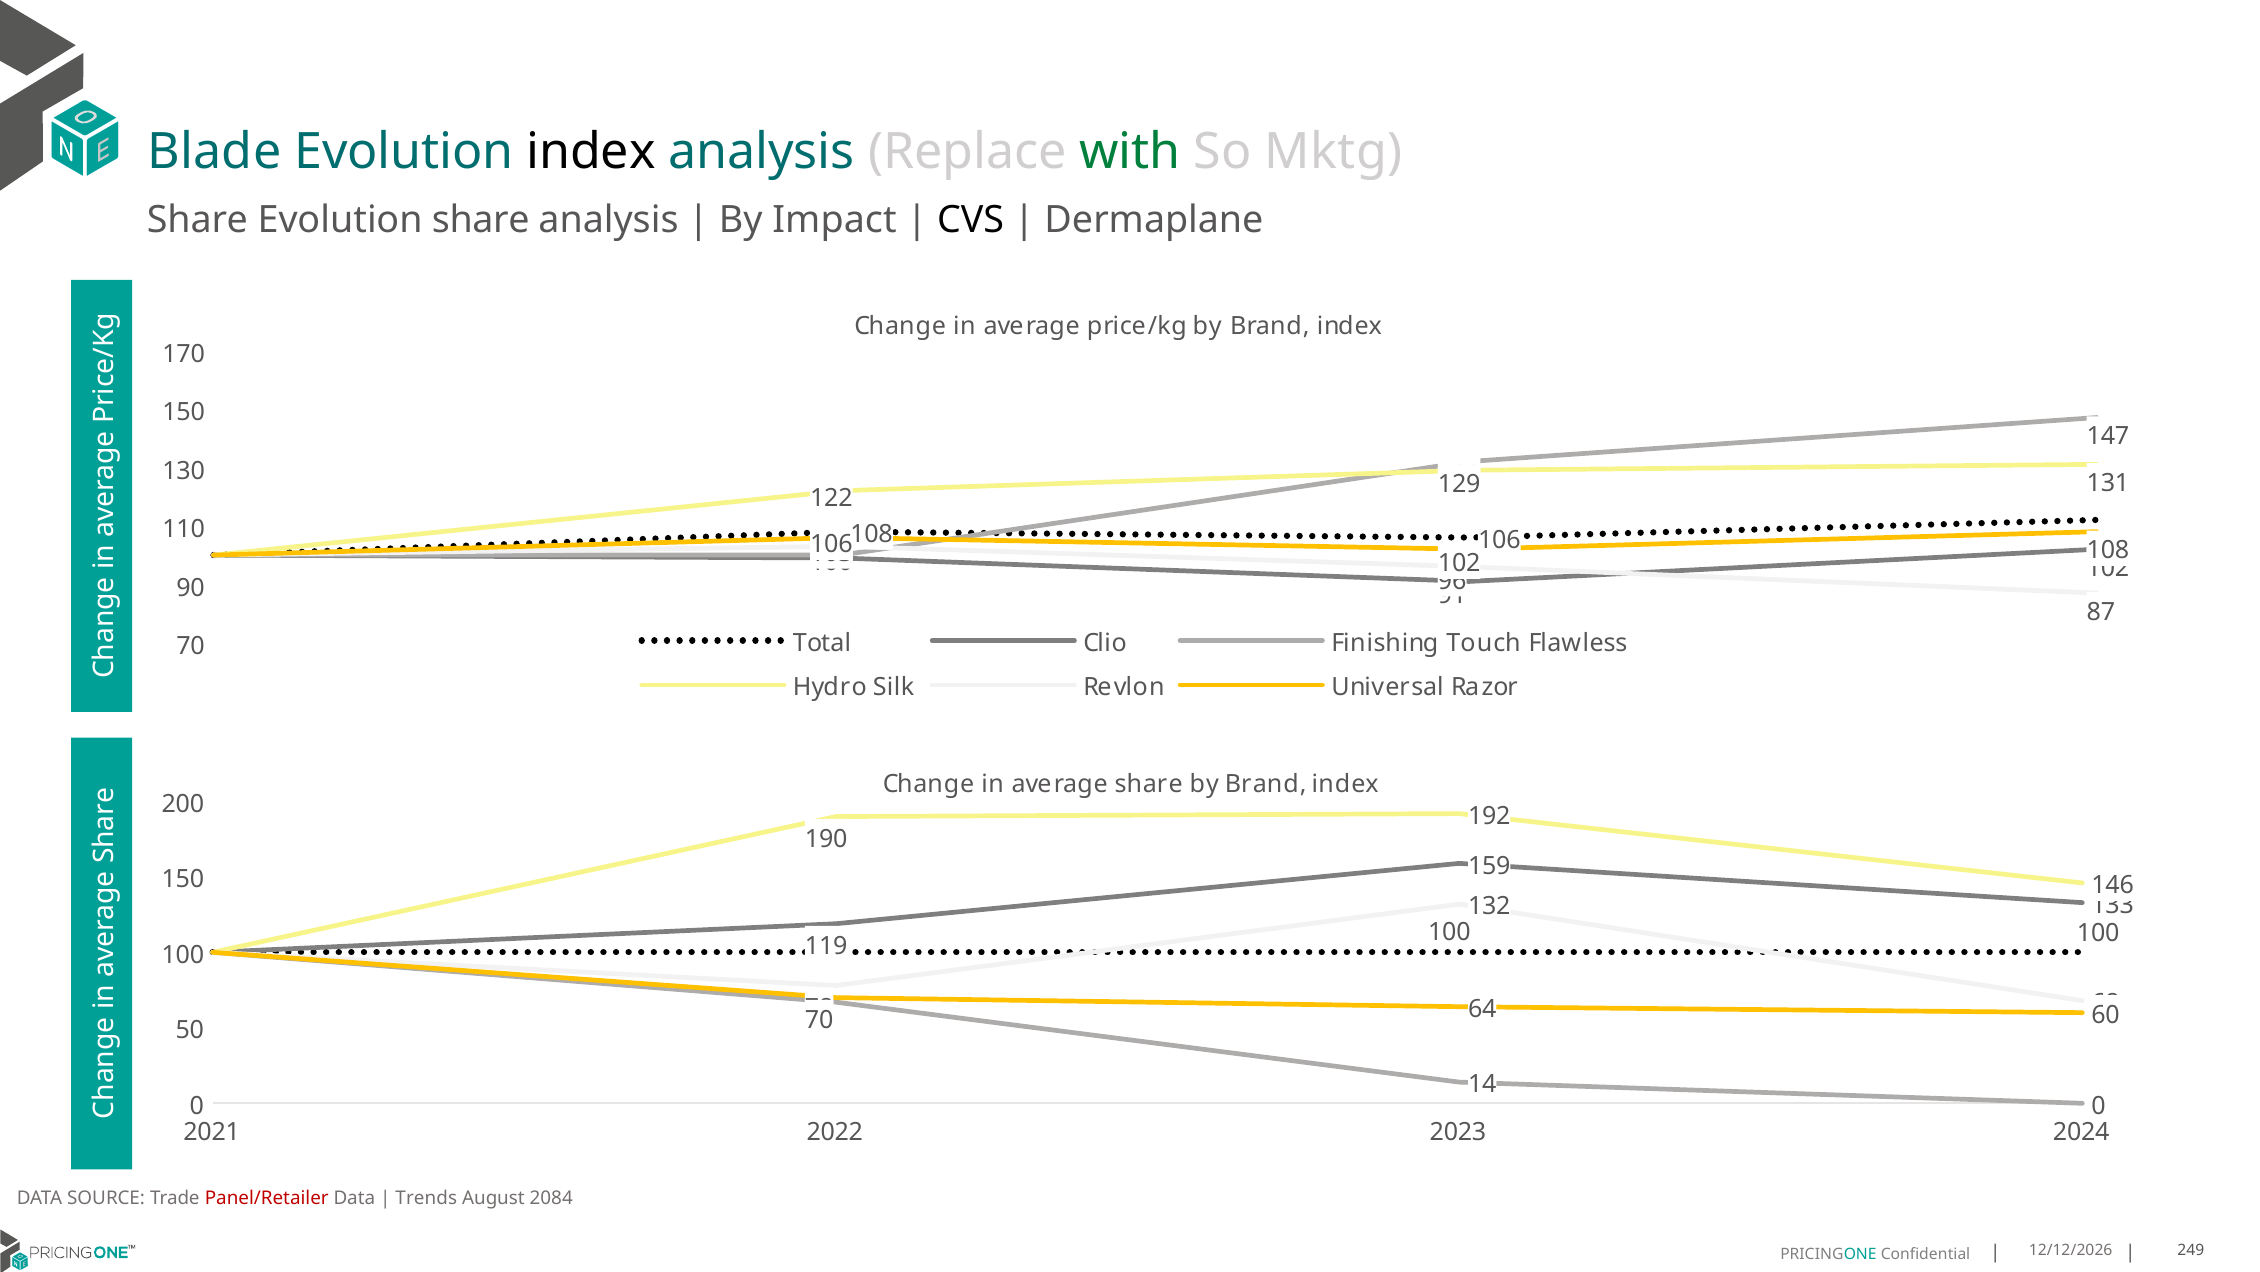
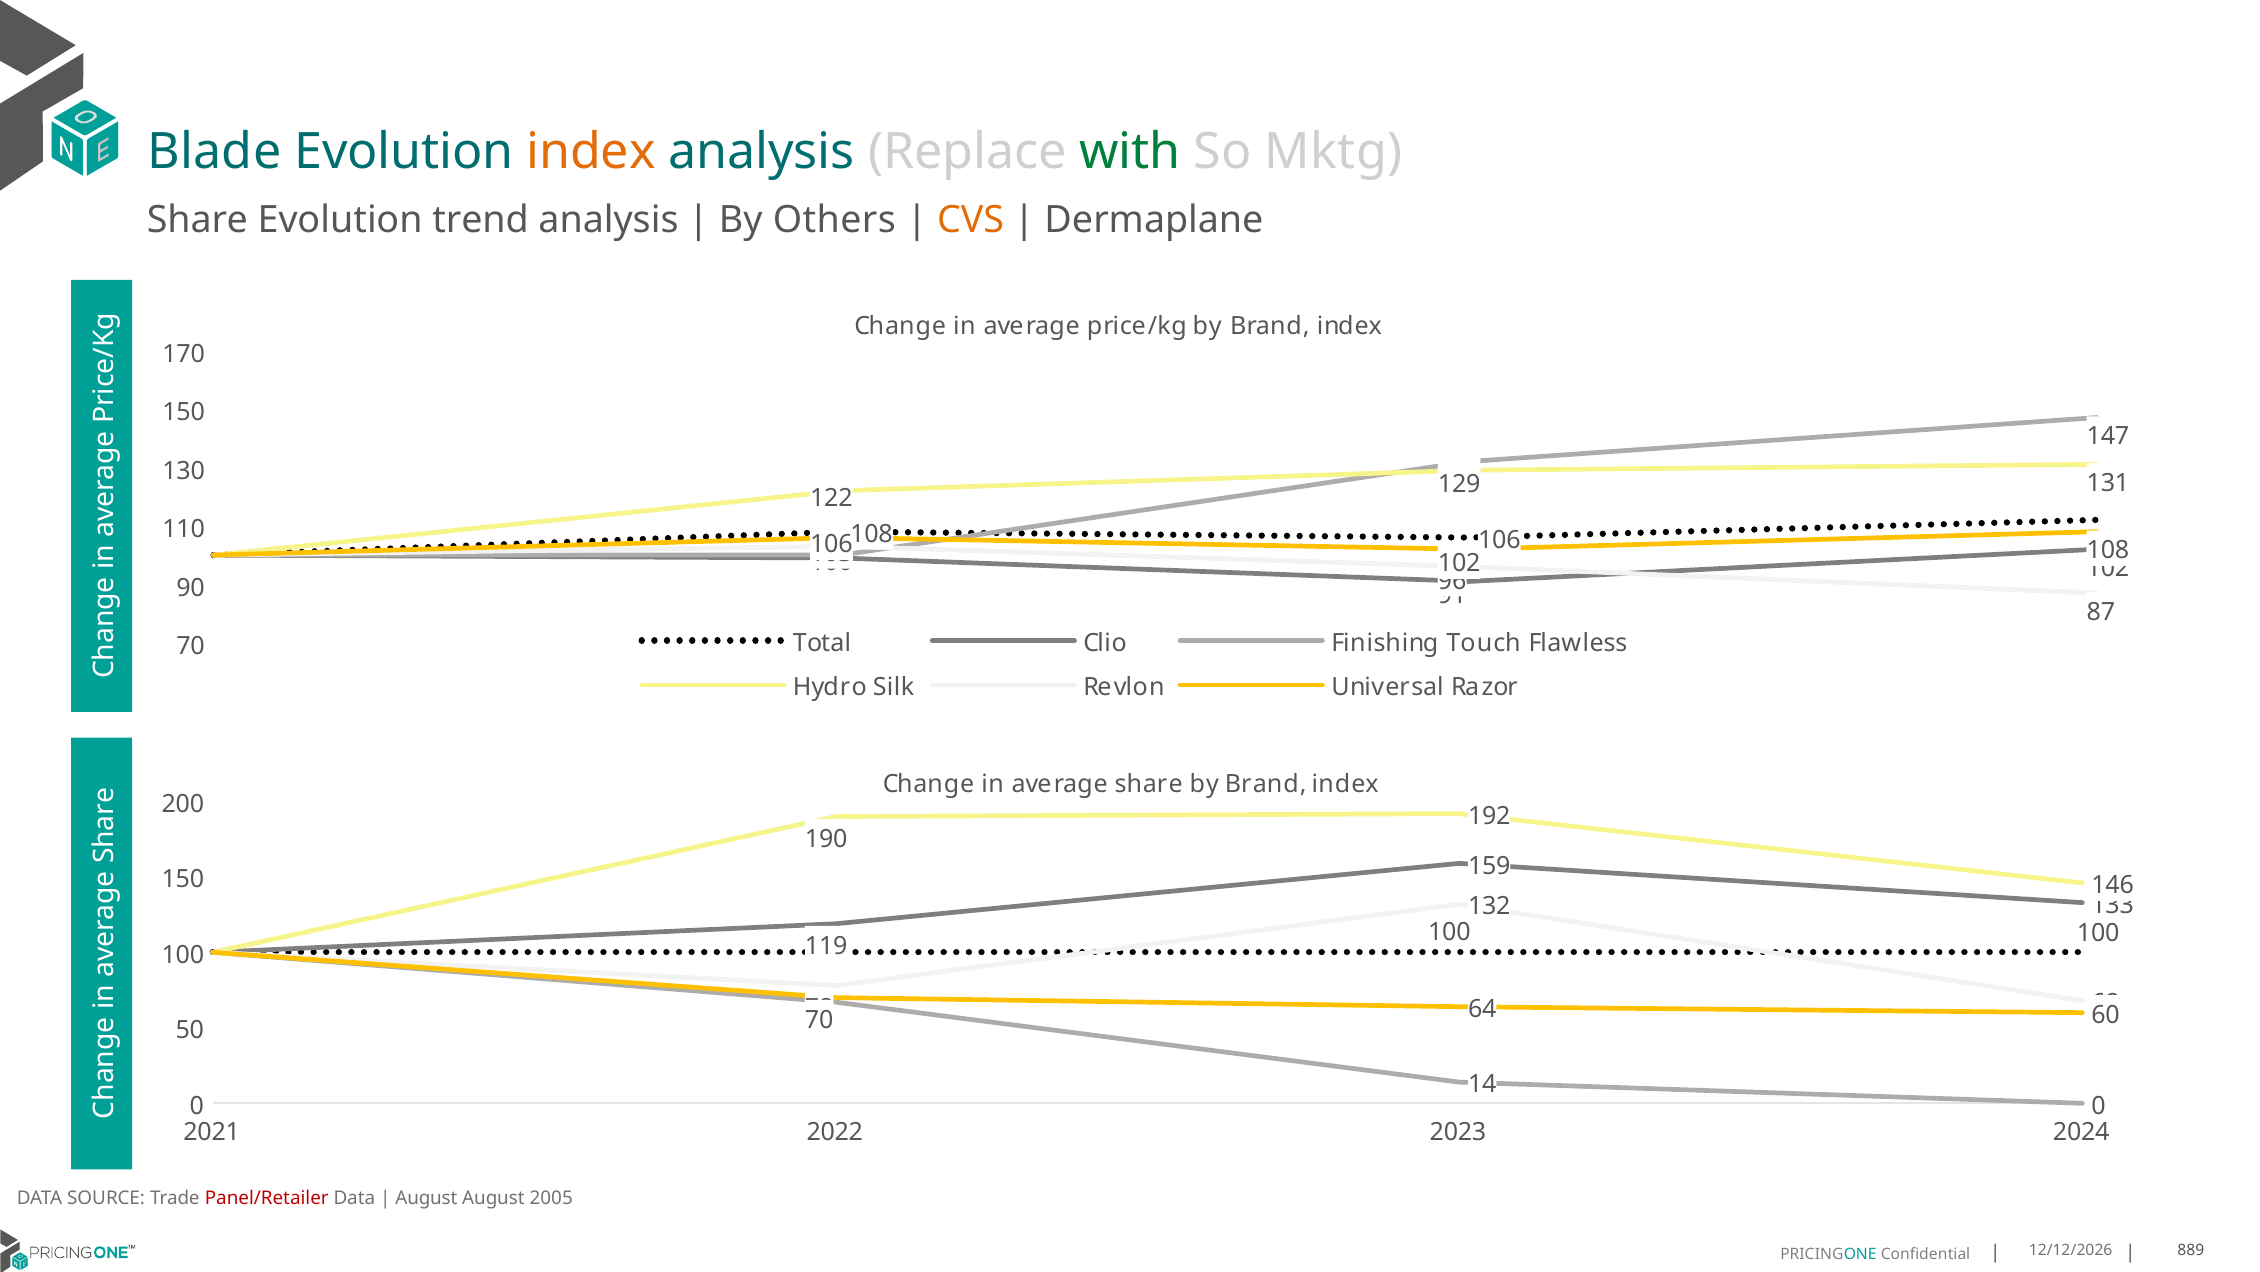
index at (591, 152) colour: black -> orange
Evolution share: share -> trend
Impact: Impact -> Others
CVS colour: black -> orange
Trends at (426, 1197): Trends -> August
2084: 2084 -> 2005
249: 249 -> 889
